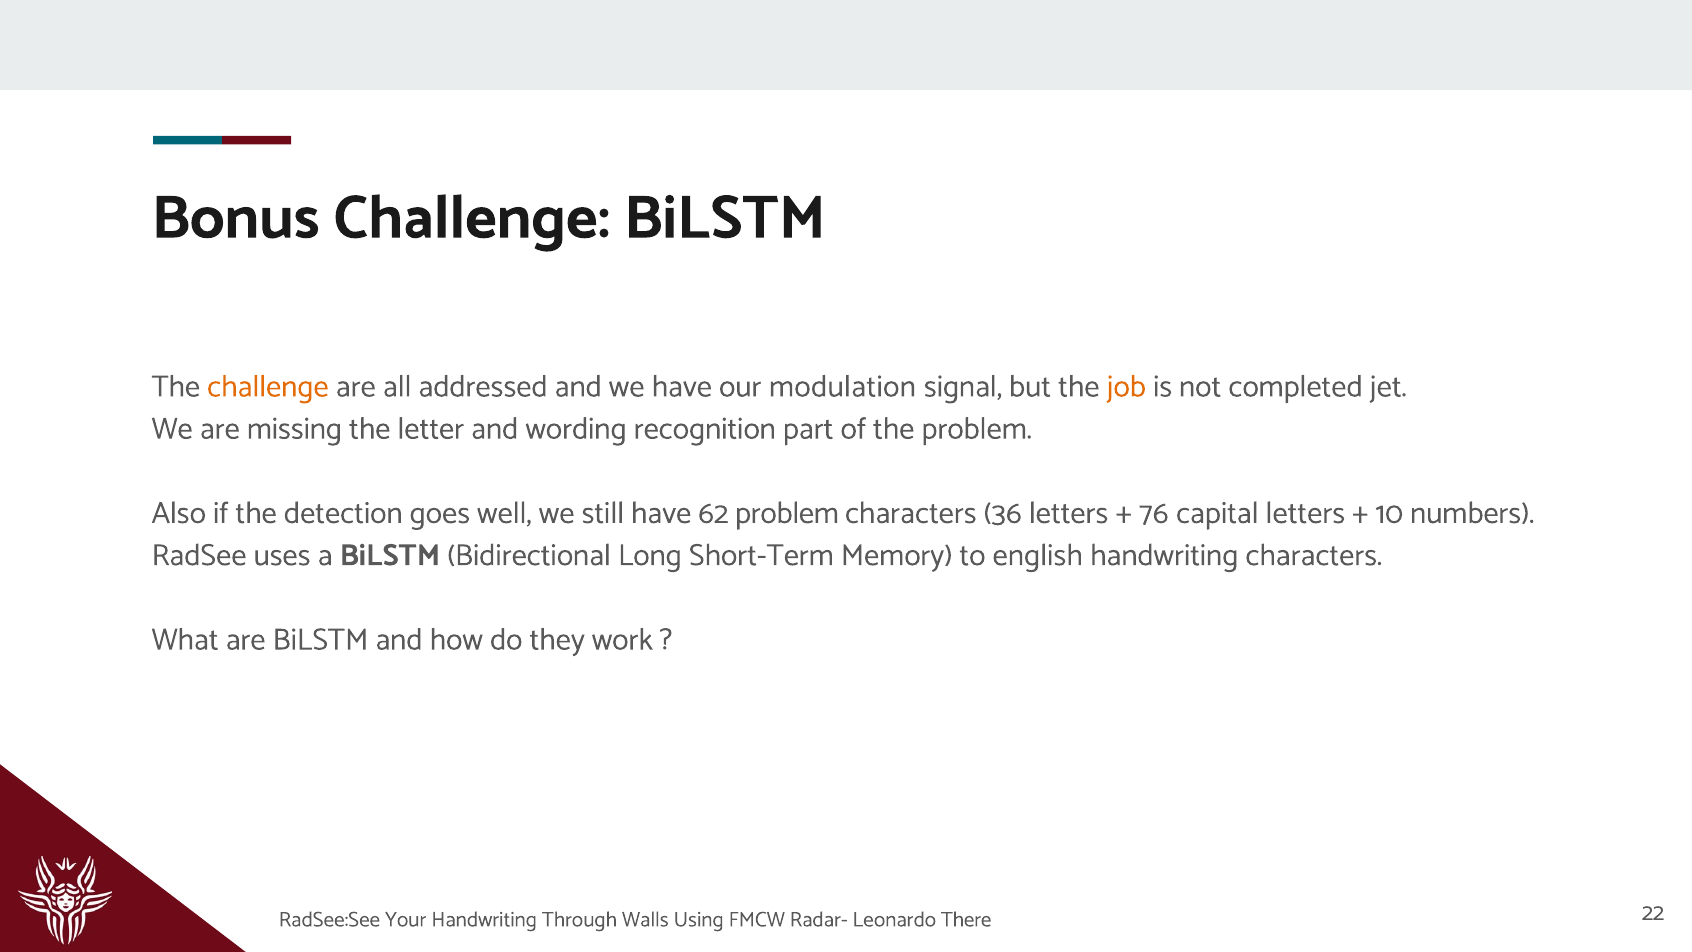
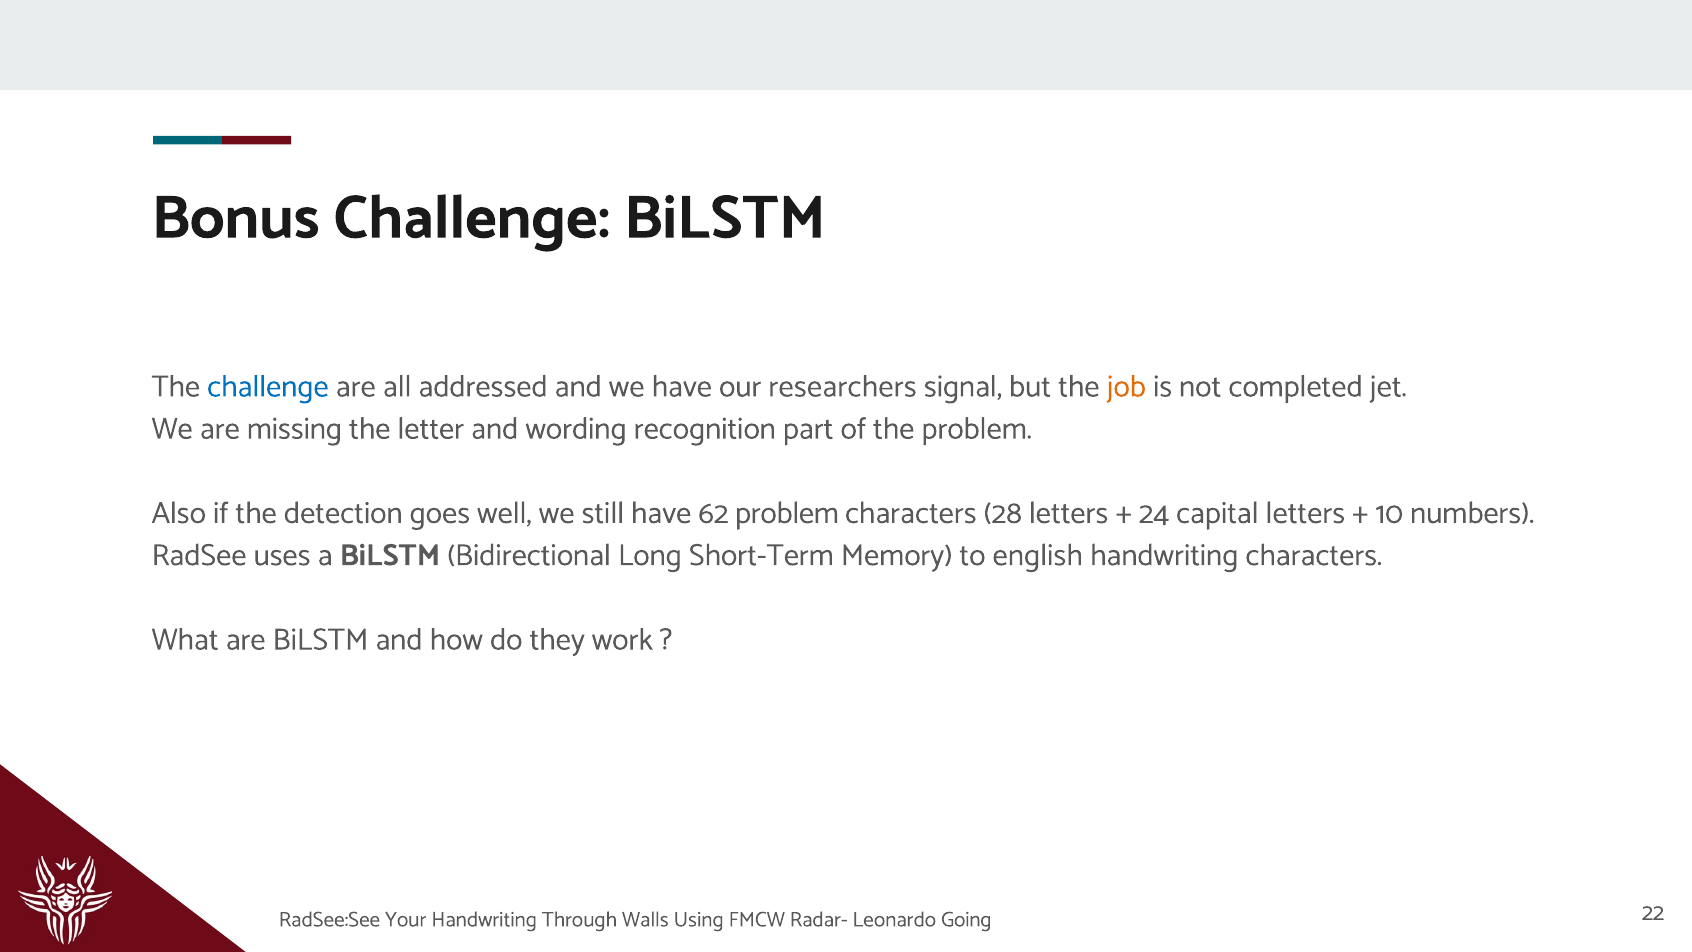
challenge at (268, 386) colour: orange -> blue
modulation: modulation -> researchers
36: 36 -> 28
76: 76 -> 24
There: There -> Going
